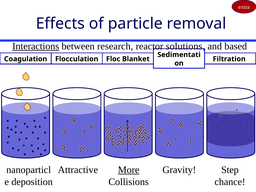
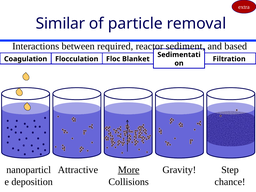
Effects: Effects -> Similar
Interactions underline: present -> none
research: research -> required
solutions: solutions -> sediment
